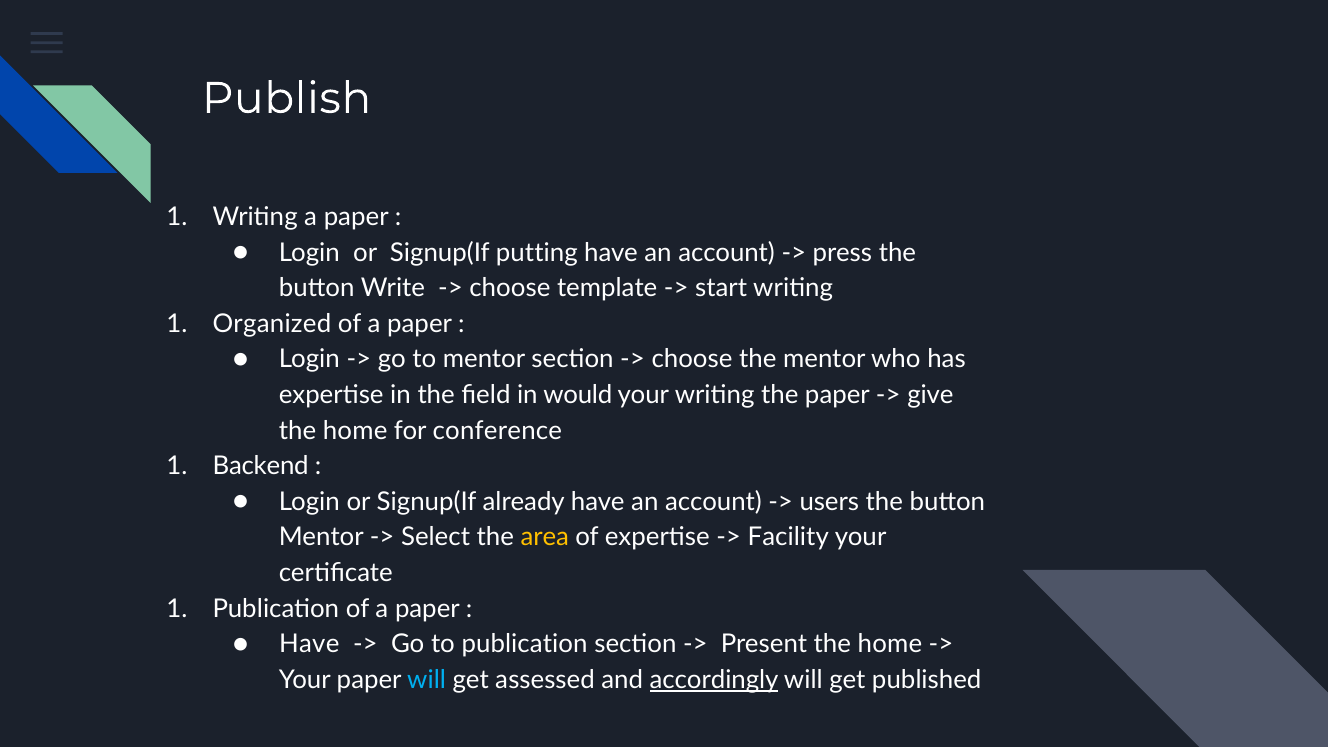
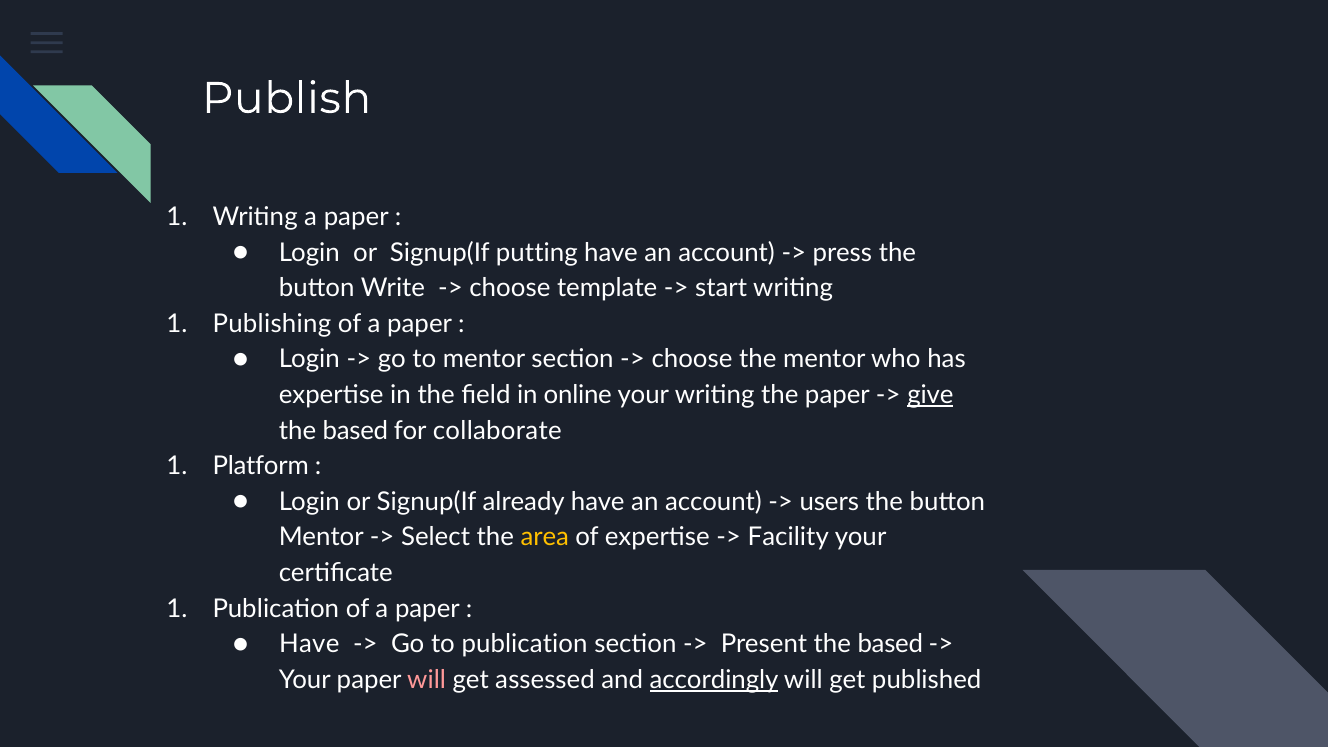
Organized: Organized -> Publishing
would: would -> online
give underline: none -> present
home at (355, 431): home -> based
conference: conference -> collaborate
Backend: Backend -> Platform
Present the home: home -> based
will at (427, 680) colour: light blue -> pink
